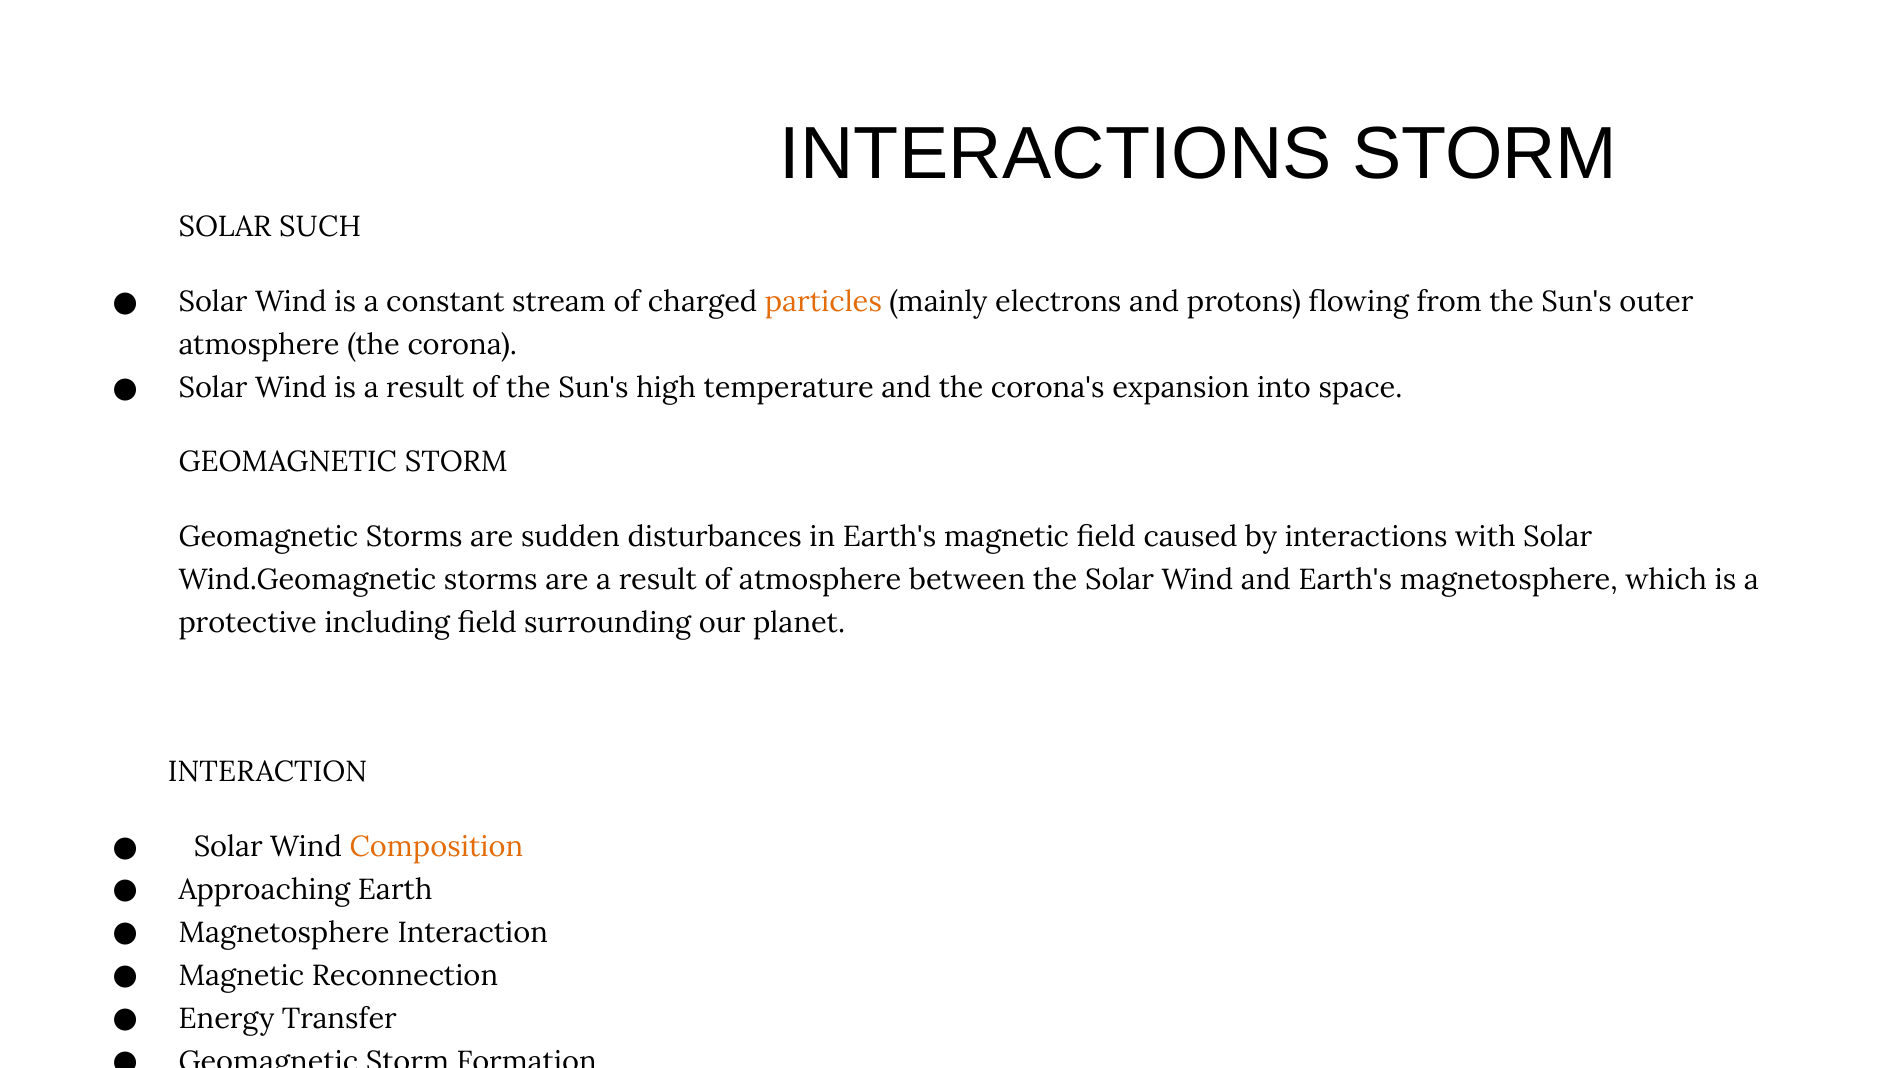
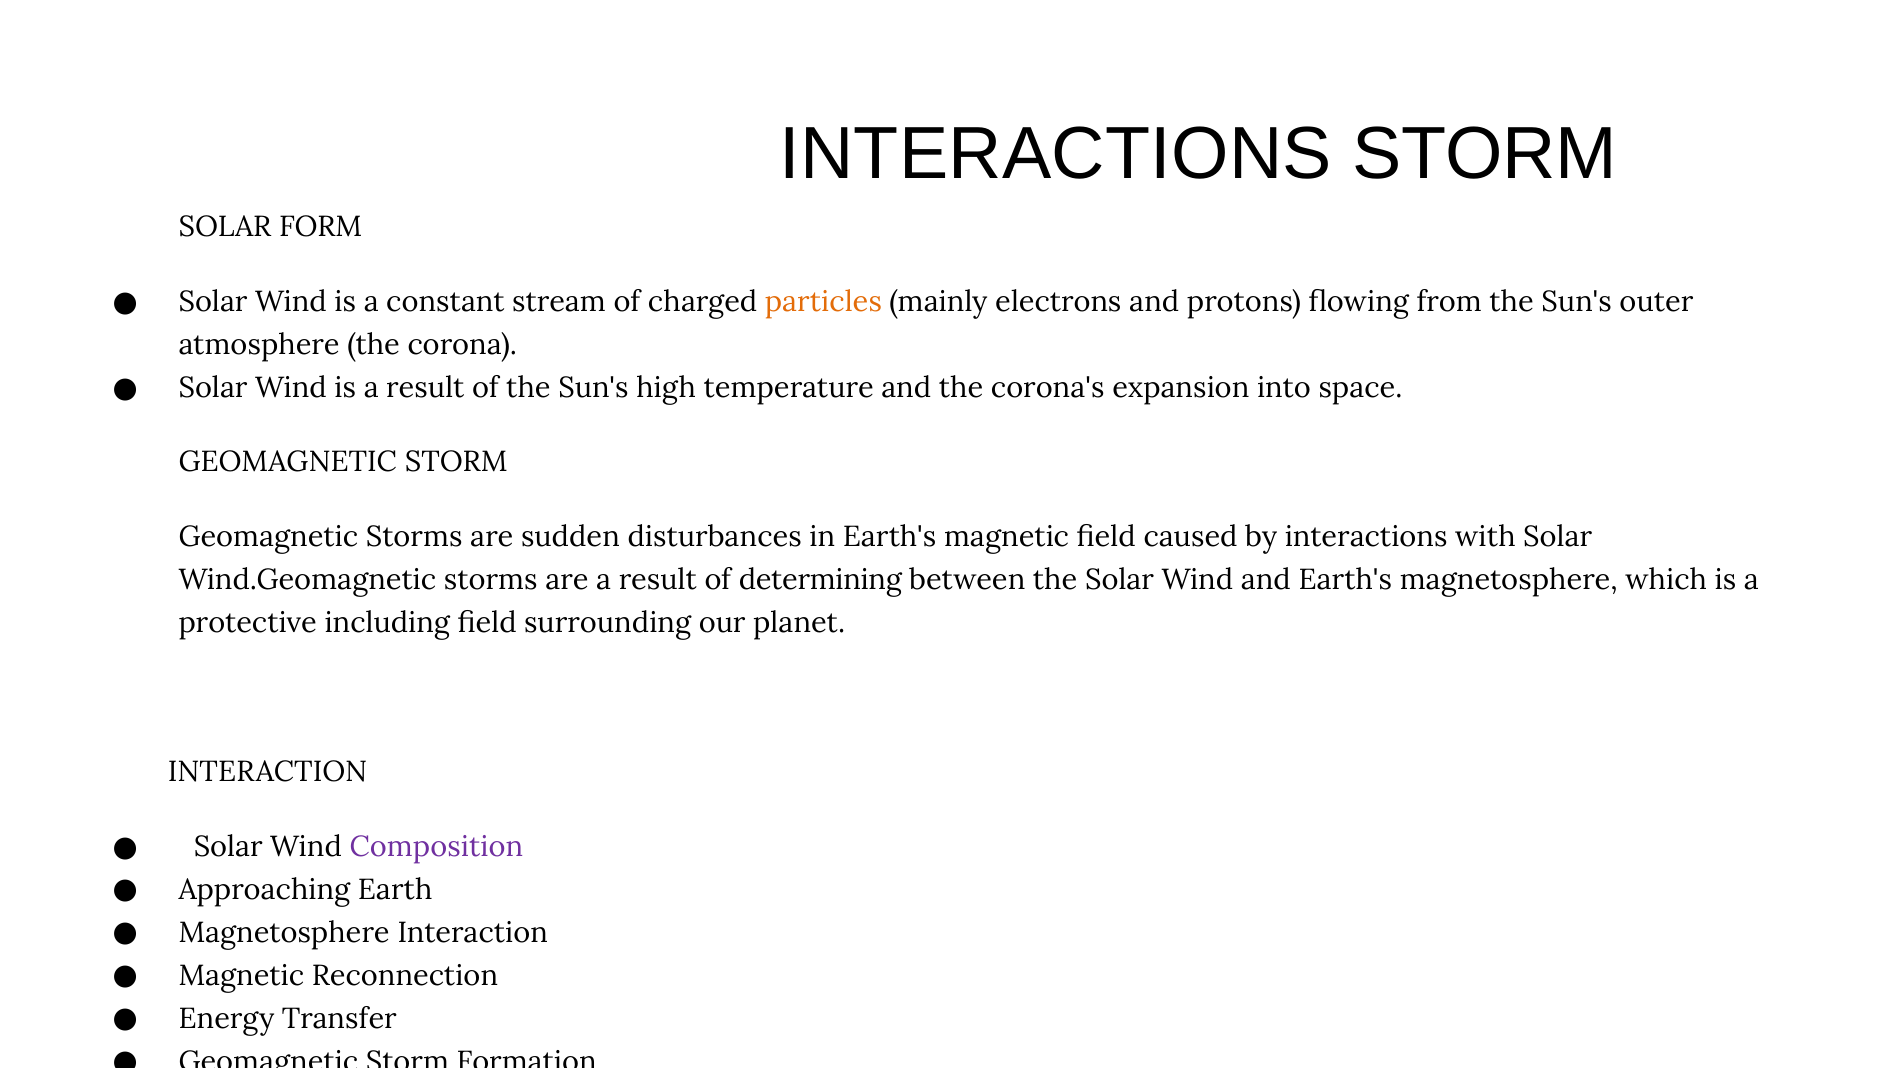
SUCH: SUCH -> FORM
of atmosphere: atmosphere -> determining
Composition colour: orange -> purple
